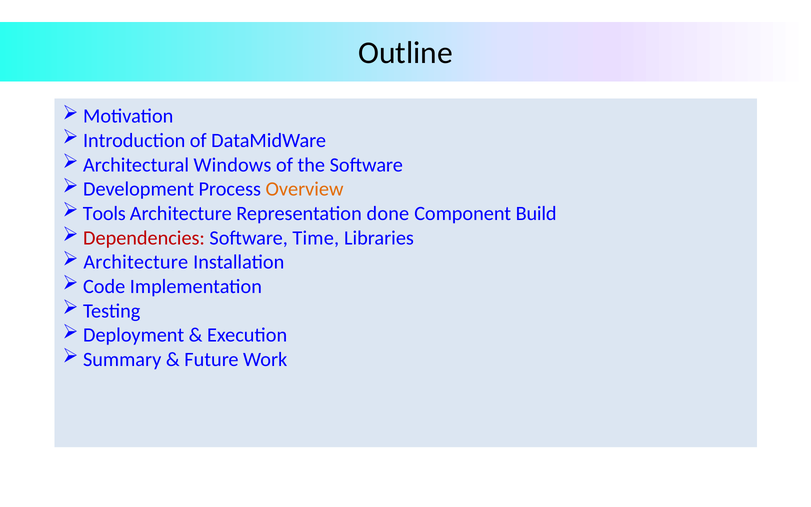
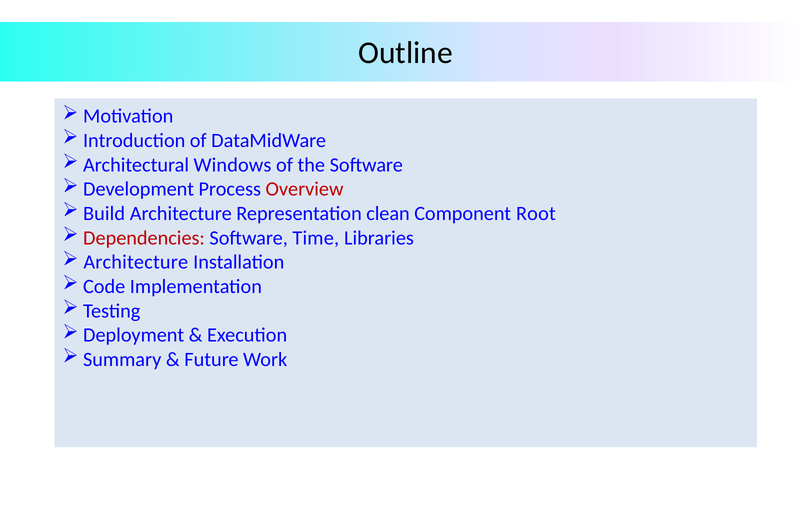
Overview colour: orange -> red
Tools: Tools -> Build
done: done -> clean
Build: Build -> Root
